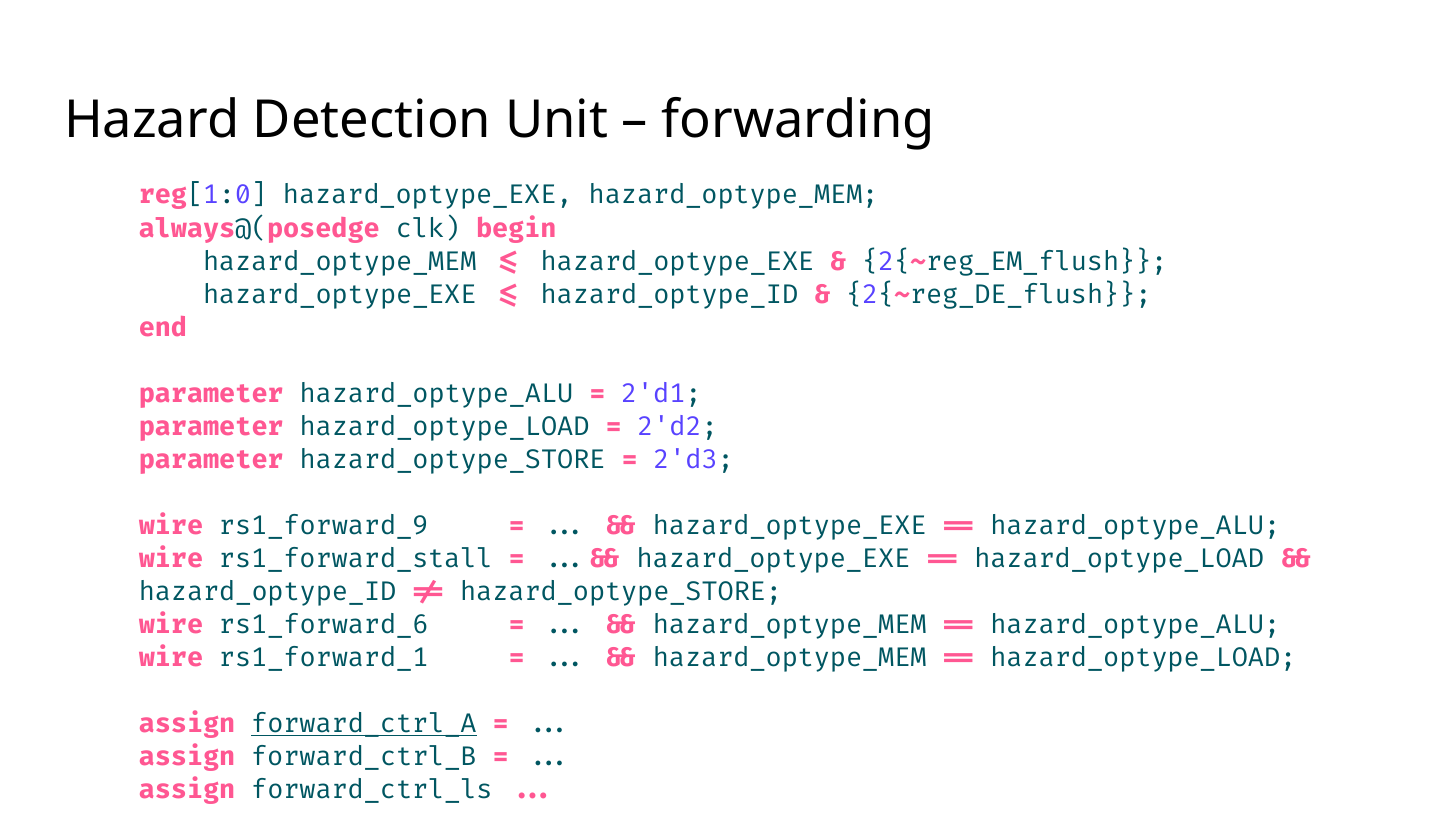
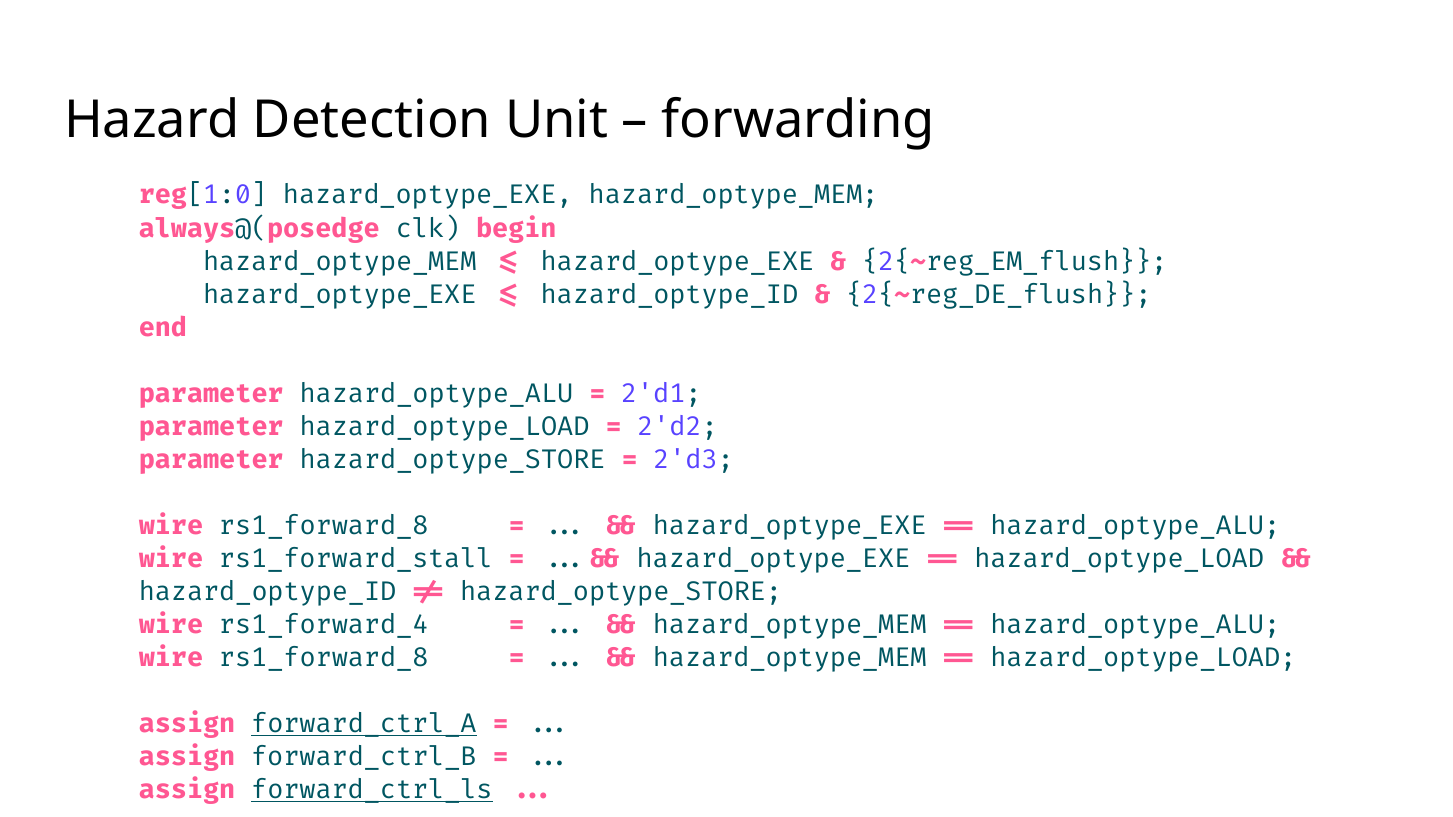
rs1_forward_9 at (324, 526): rs1_forward_9 -> rs1_forward_8
rs1_forward_6: rs1_forward_6 -> rs1_forward_4
rs1_forward_1 at (324, 658): rs1_forward_1 -> rs1_forward_8
forward_ctrl_ls underline: none -> present
